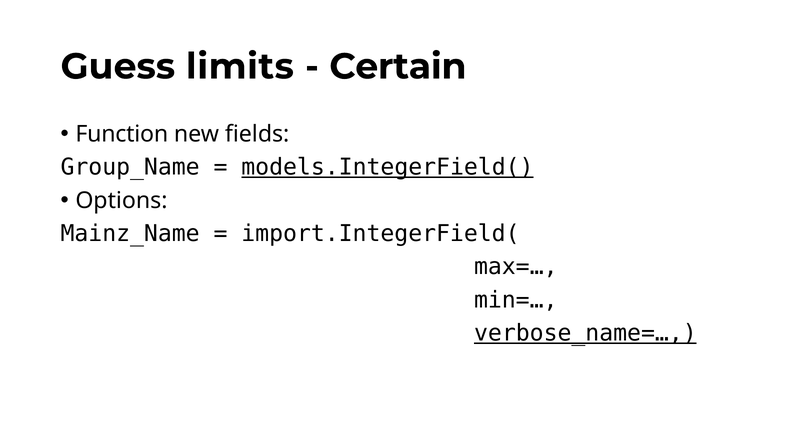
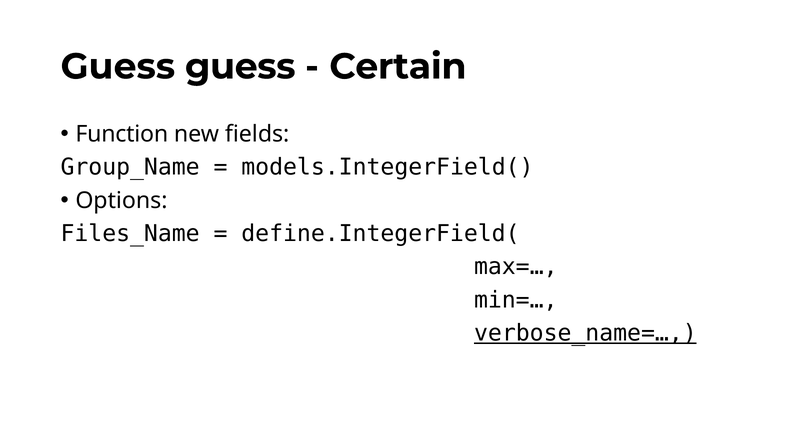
Guess limits: limits -> guess
models.IntegerField( underline: present -> none
Mainz_Name: Mainz_Name -> Files_Name
import.IntegerField(: import.IntegerField( -> define.IntegerField(
